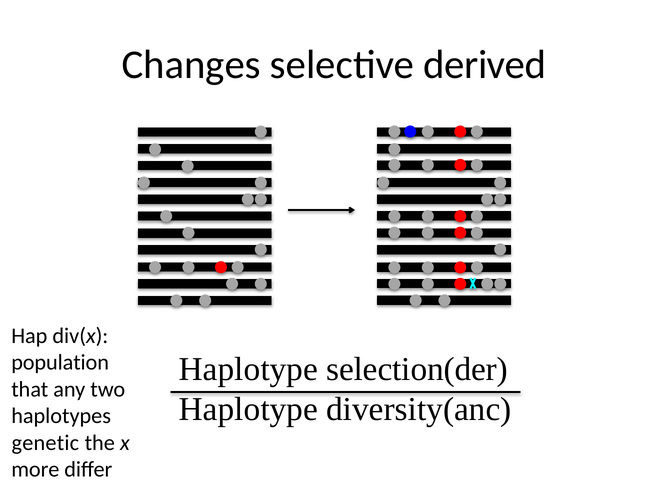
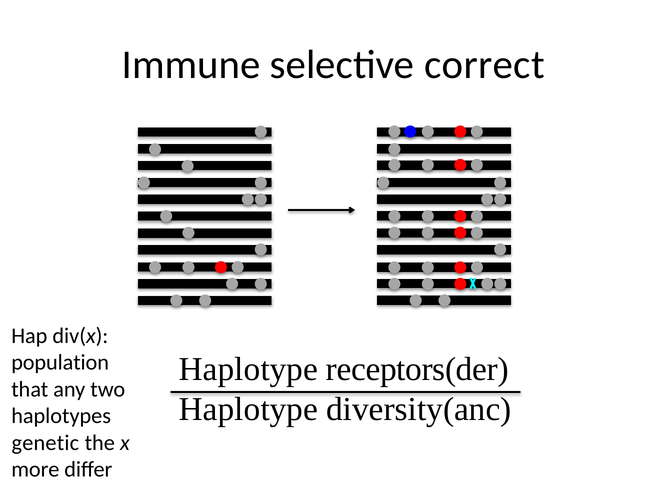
Changes: Changes -> Immune
derived: derived -> correct
selection(der: selection(der -> receptors(der
